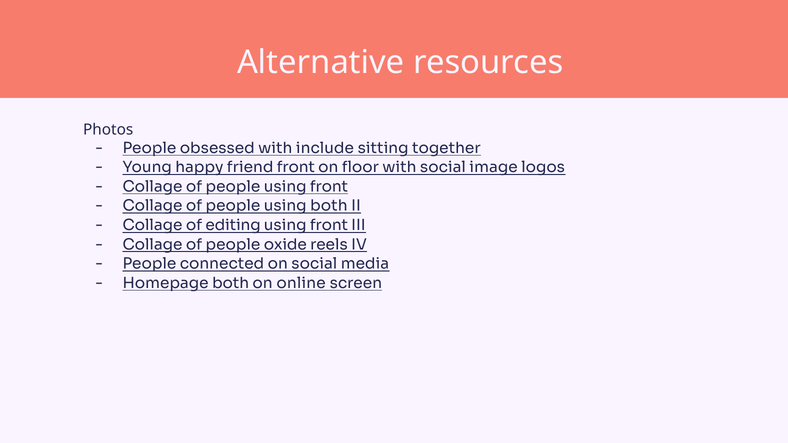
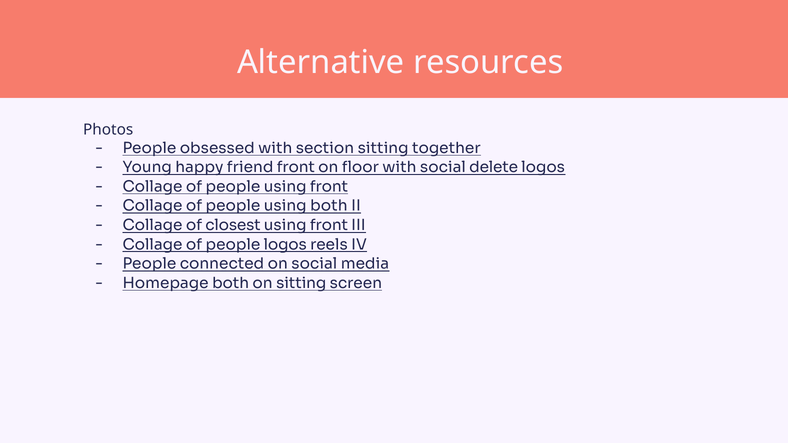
include: include -> section
image: image -> delete
editing: editing -> closest
people oxide: oxide -> logos
on online: online -> sitting
